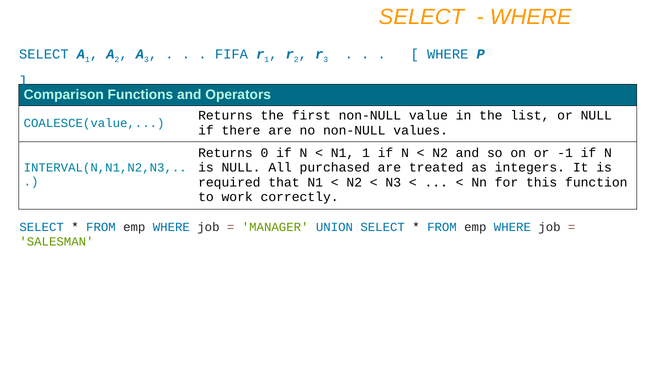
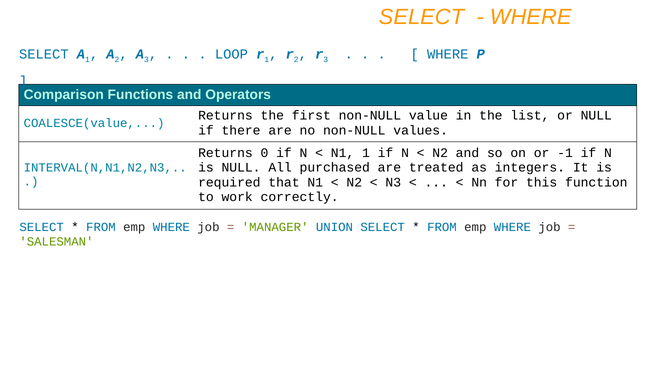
FIFA: FIFA -> LOOP
